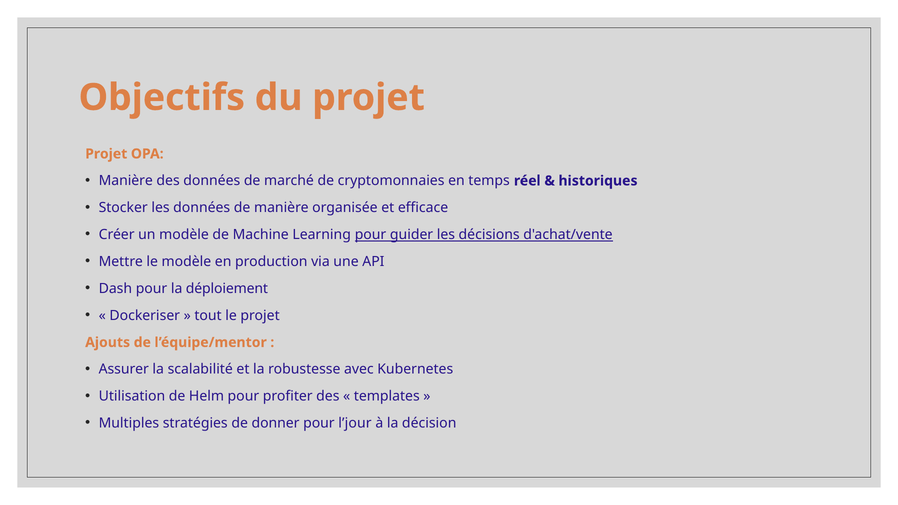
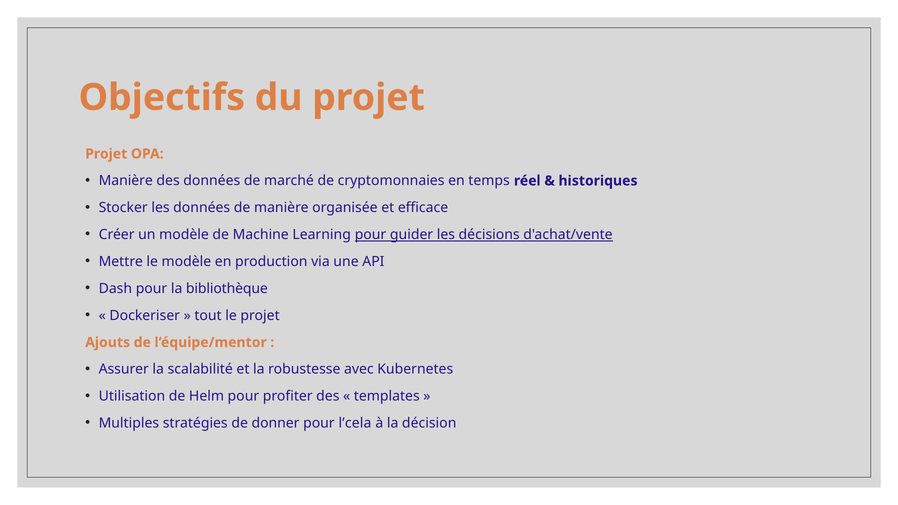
déploiement: déploiement -> bibliothèque
l’jour: l’jour -> l’cela
